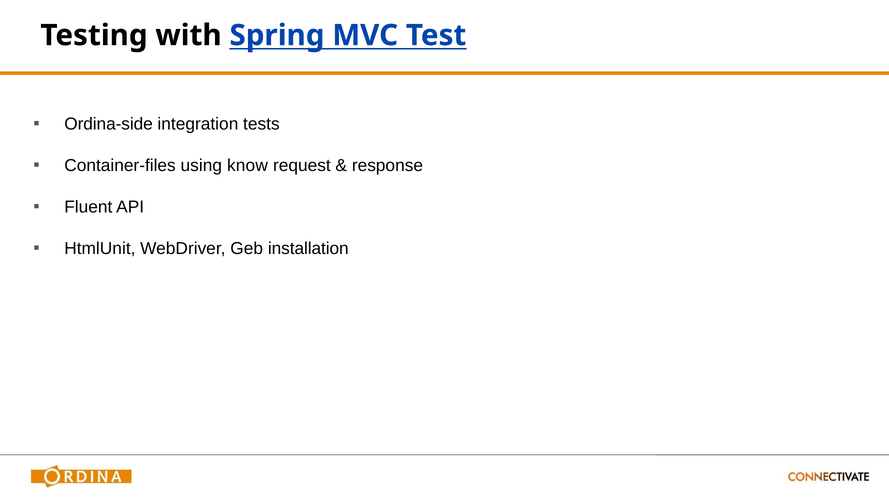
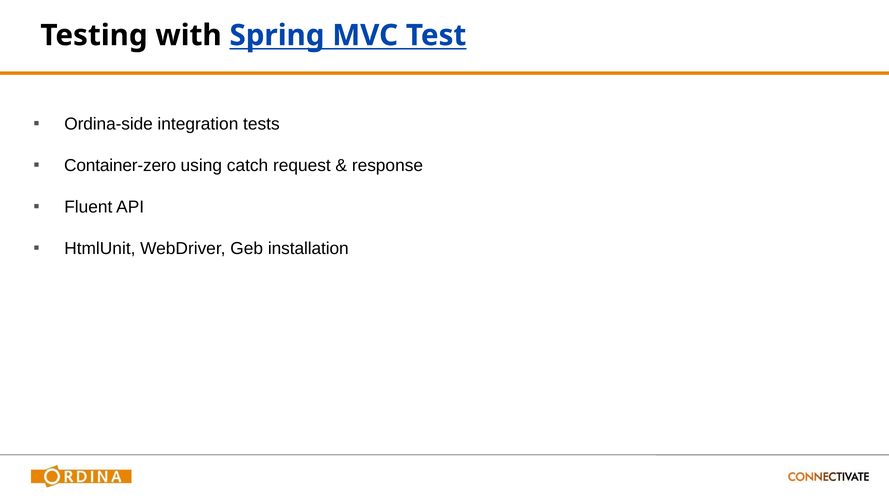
Container-files: Container-files -> Container-zero
know: know -> catch
